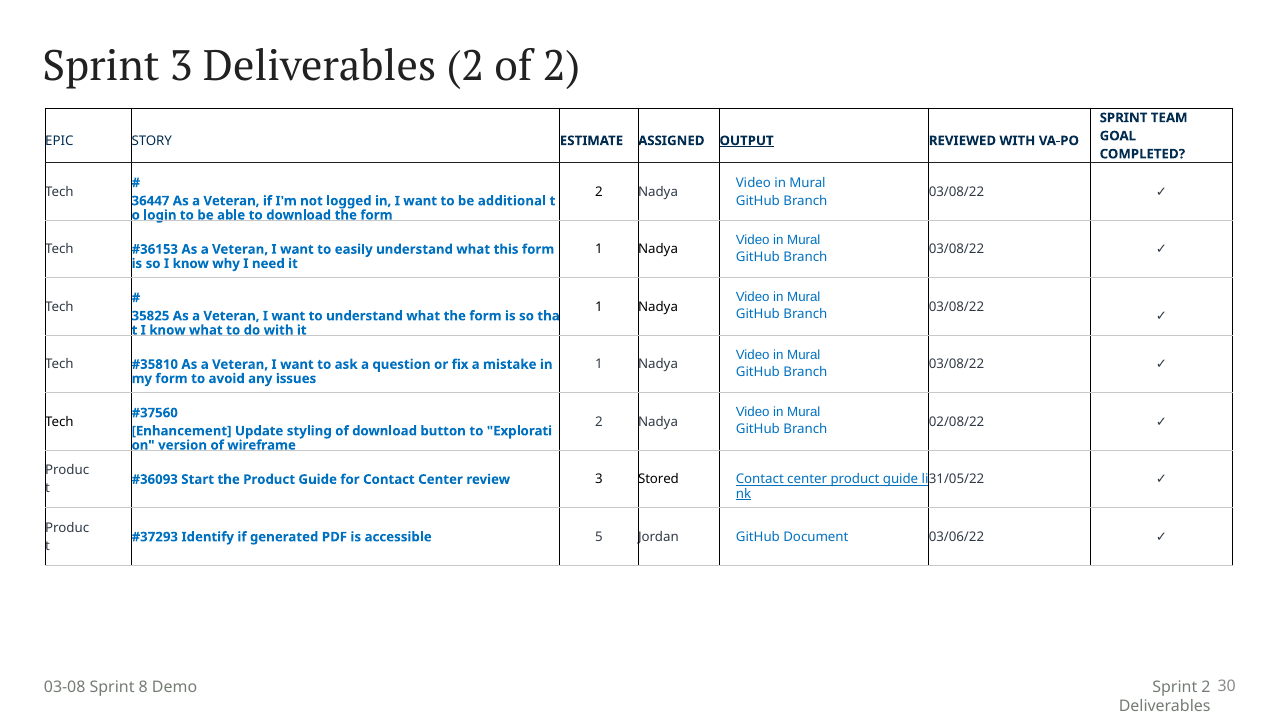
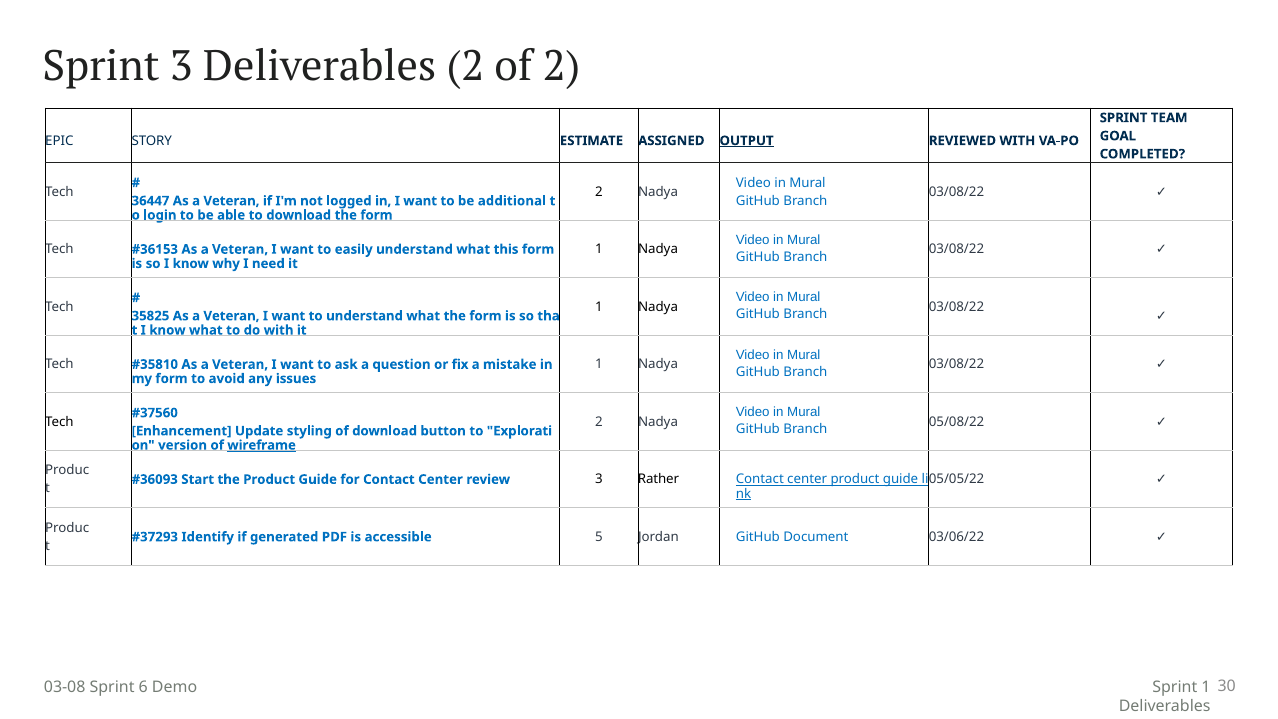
02/08/22: 02/08/22 -> 05/08/22
wireframe underline: none -> present
31/05/22: 31/05/22 -> 05/05/22
Stored: Stored -> Rather
8: 8 -> 6
Sprint 2: 2 -> 1
